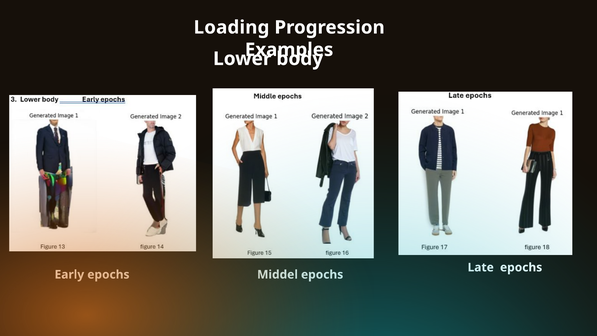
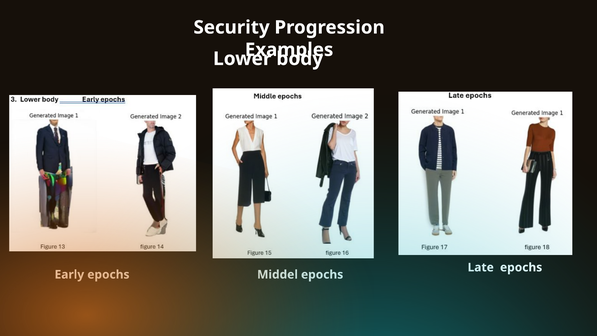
Loading: Loading -> Security
